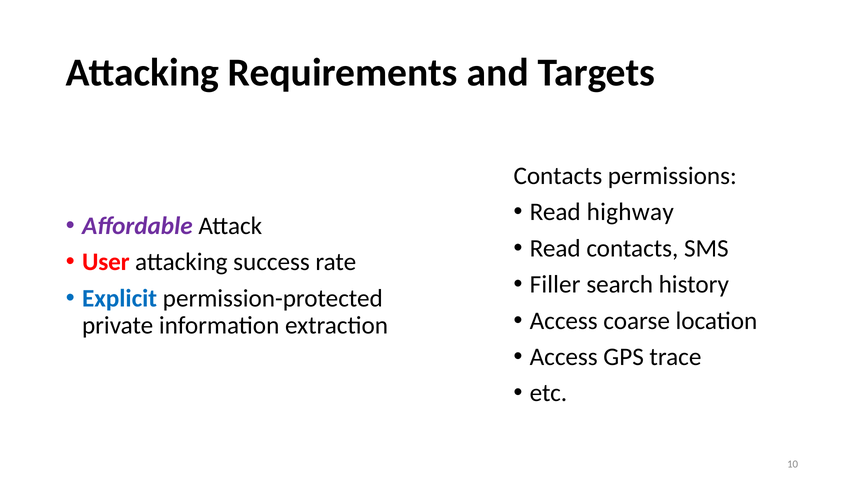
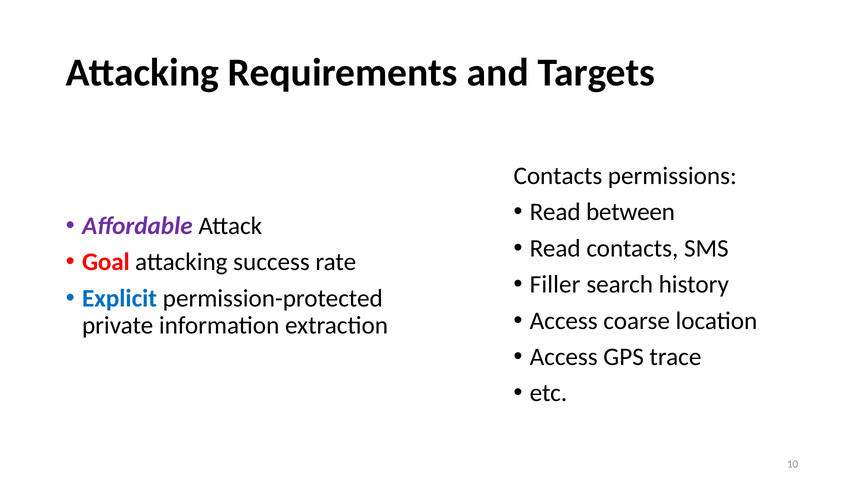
highway: highway -> between
User: User -> Goal
